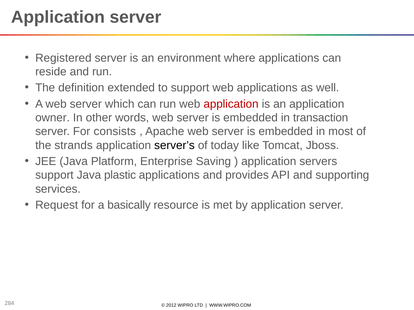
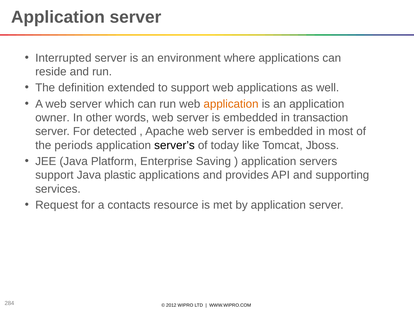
Registered: Registered -> Interrupted
application at (231, 104) colour: red -> orange
consists: consists -> detected
strands: strands -> periods
basically: basically -> contacts
